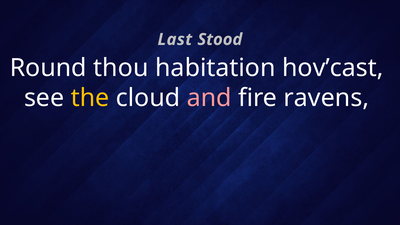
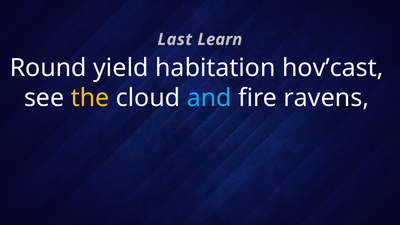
Stood: Stood -> Learn
thou: thou -> yield
and colour: pink -> light blue
